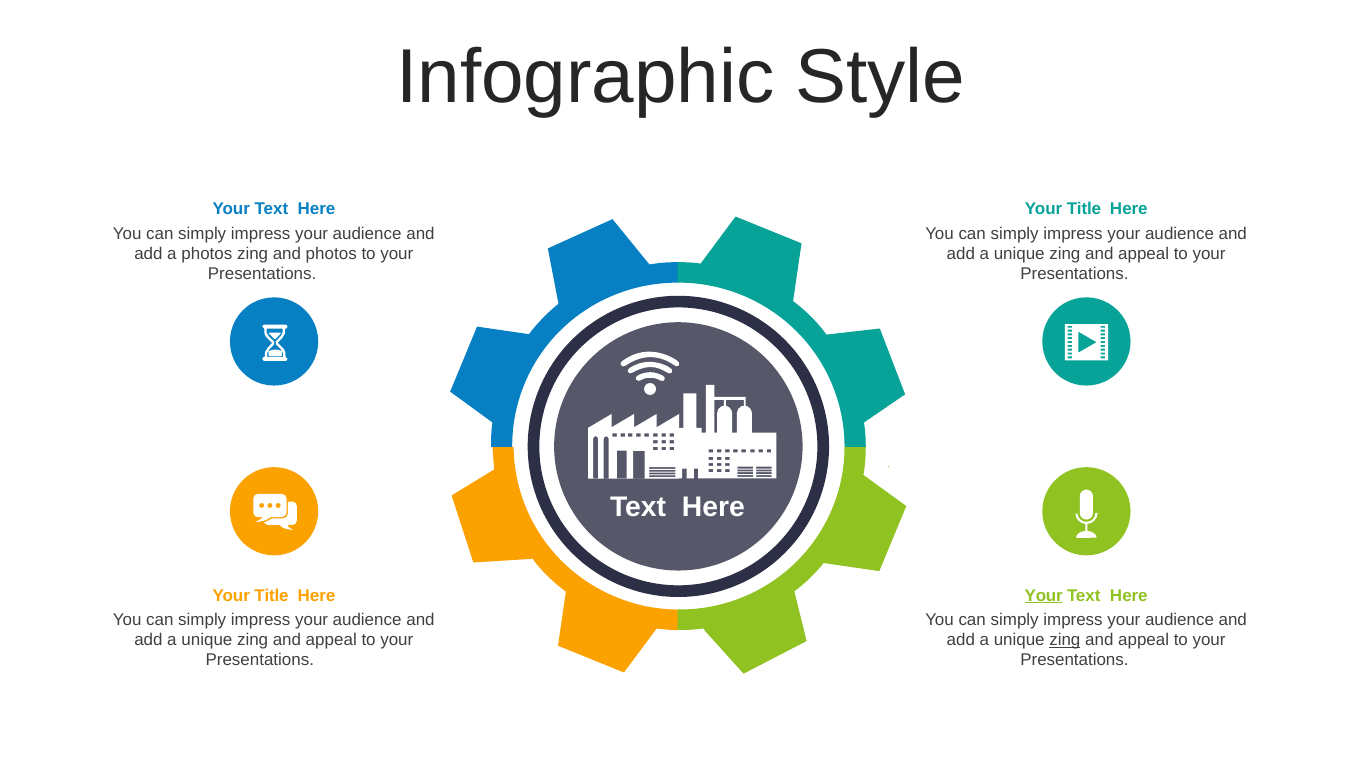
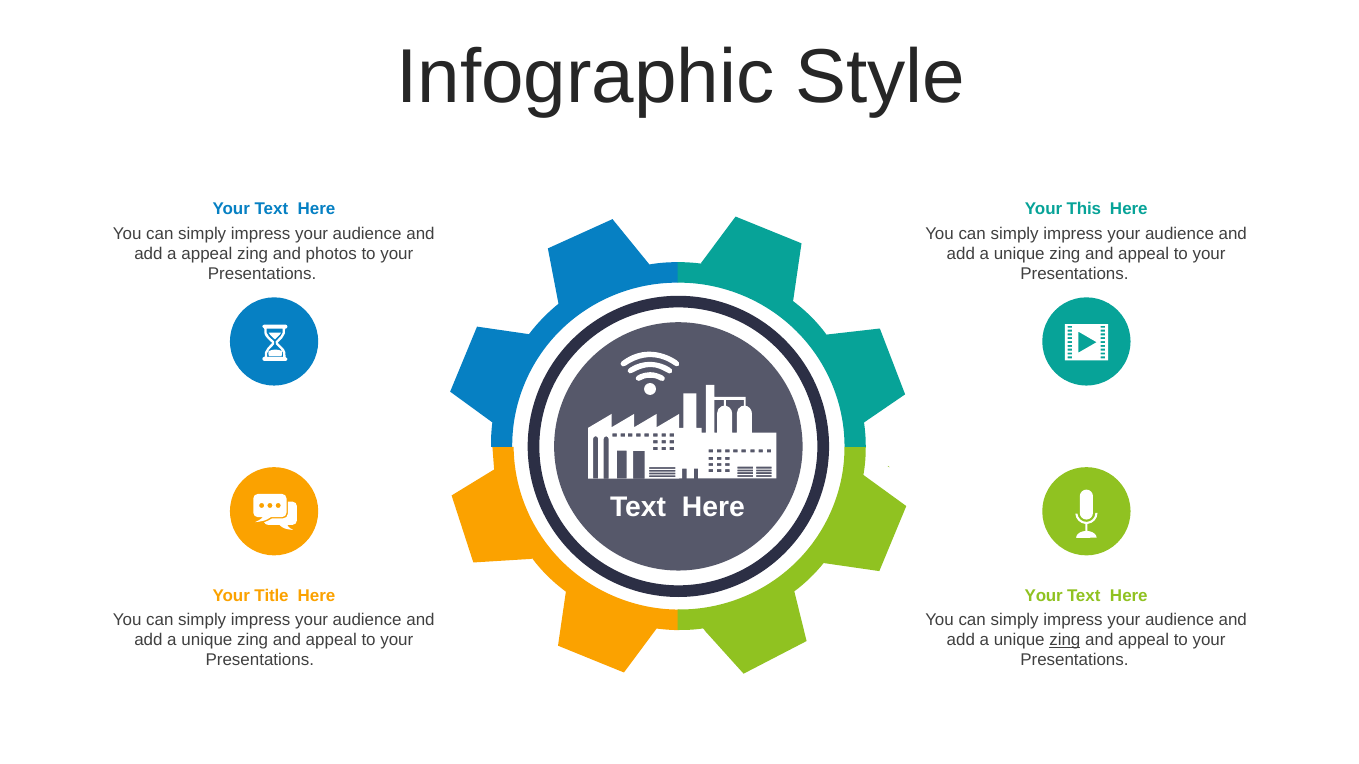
Title at (1084, 209): Title -> This
a photos: photos -> appeal
Your at (1044, 596) underline: present -> none
